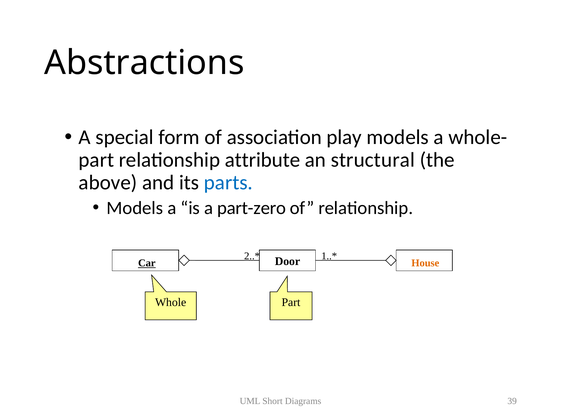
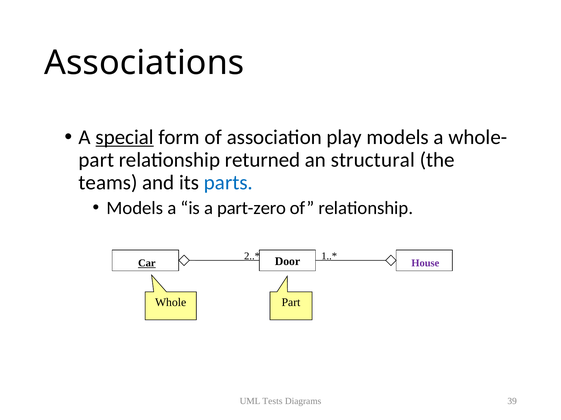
Abstractions: Abstractions -> Associations
special underline: none -> present
attribute: attribute -> returned
above: above -> teams
House colour: orange -> purple
Short: Short -> Tests
